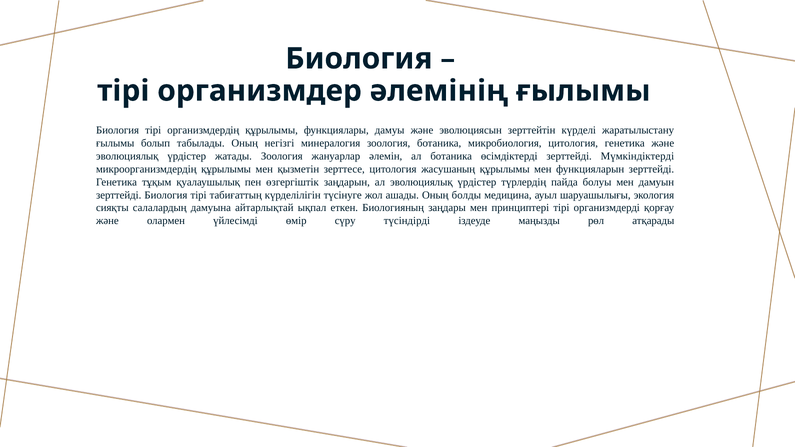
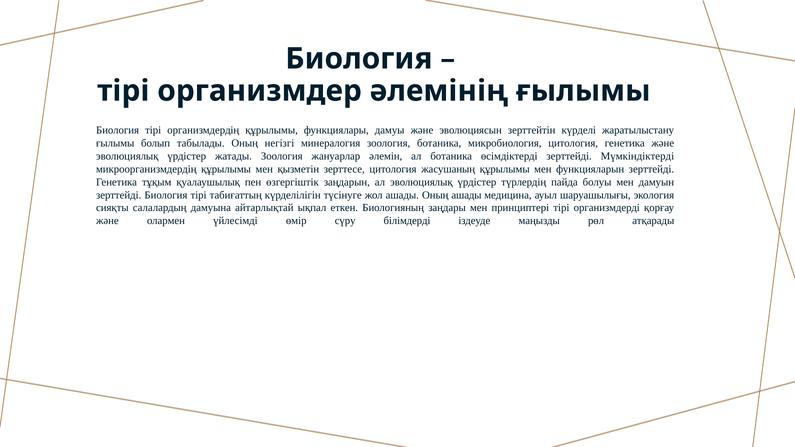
Оның болды: болды -> ашады
түсіндірді: түсіндірді -> білімдерді
